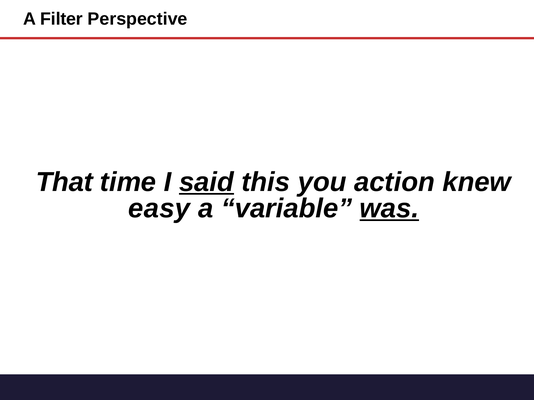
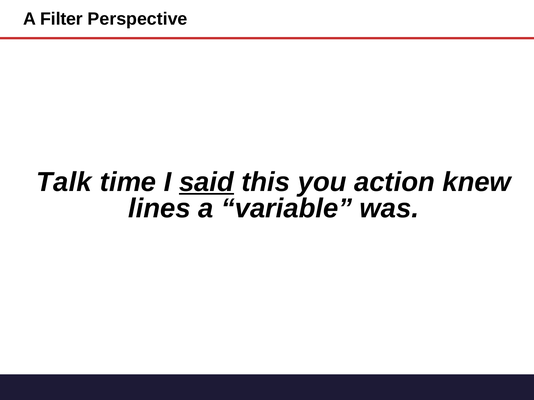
That: That -> Talk
easy: easy -> lines
was underline: present -> none
